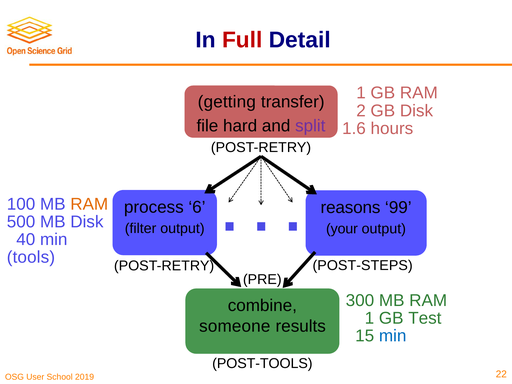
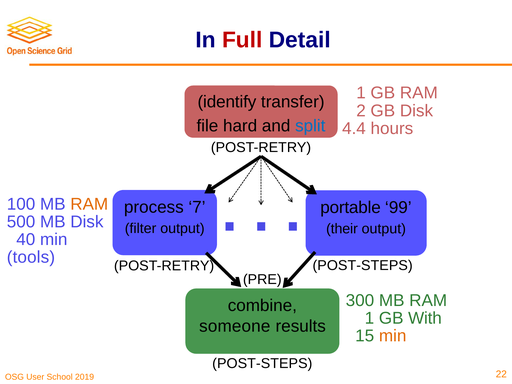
getting: getting -> identify
split colour: purple -> blue
1.6: 1.6 -> 4.4
6: 6 -> 7
reasons: reasons -> portable
your: your -> their
Test: Test -> With
min at (393, 336) colour: blue -> orange
POST-TOOLS at (262, 363): POST-TOOLS -> POST-STEPS
